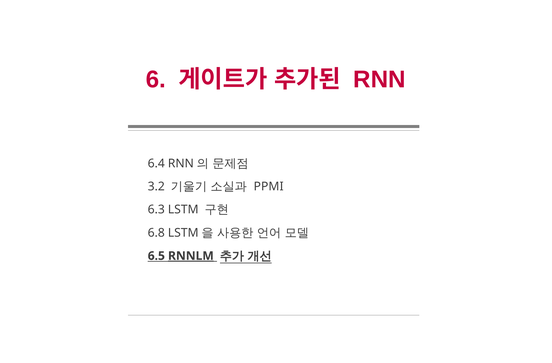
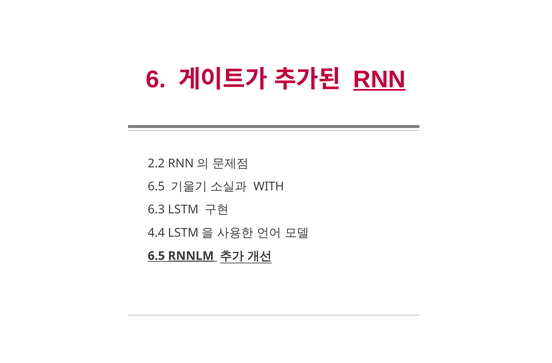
RNN underline: none -> present
6.4: 6.4 -> 2.2
3.2 at (156, 186): 3.2 -> 6.5
PPMI: PPMI -> WITH
6.8: 6.8 -> 4.4
